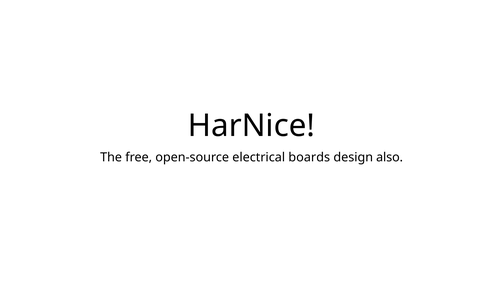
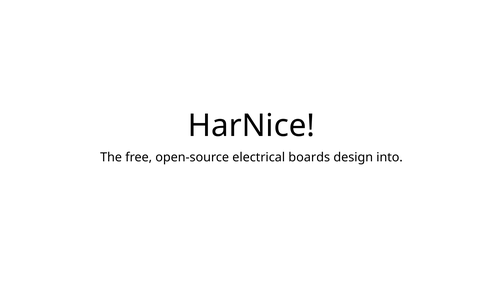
also: also -> into
